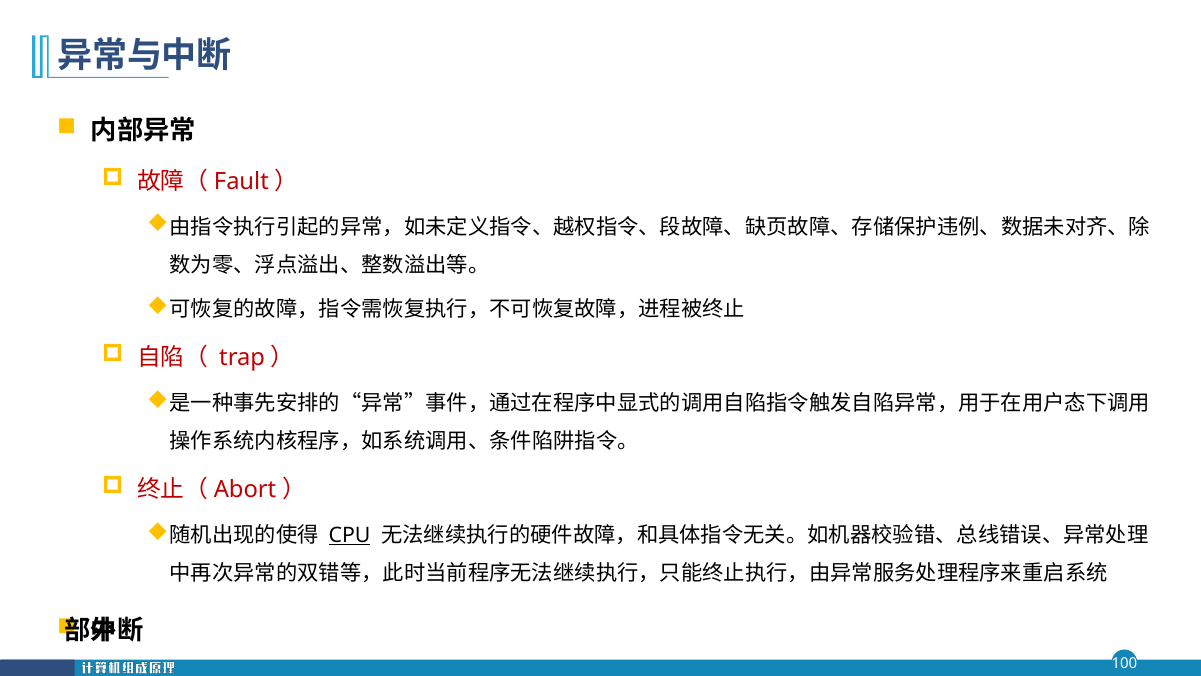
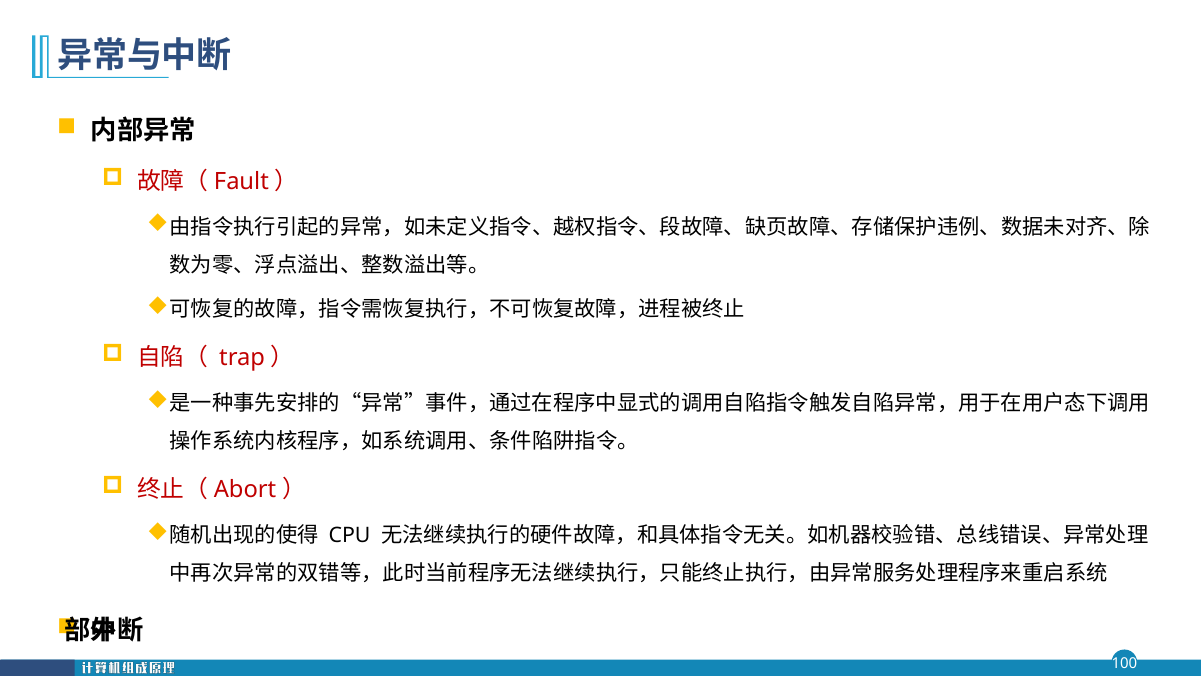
CPU underline: present -> none
